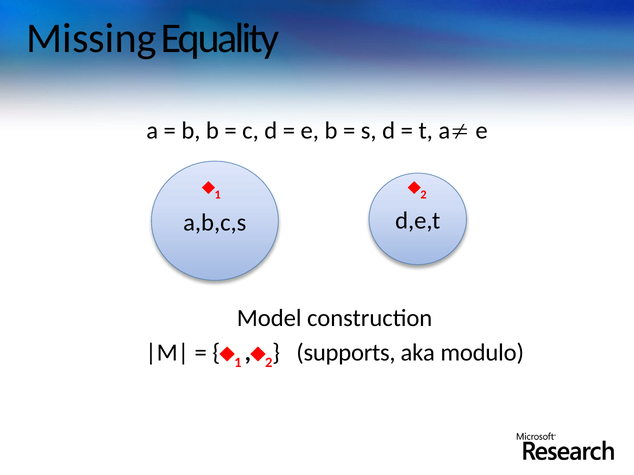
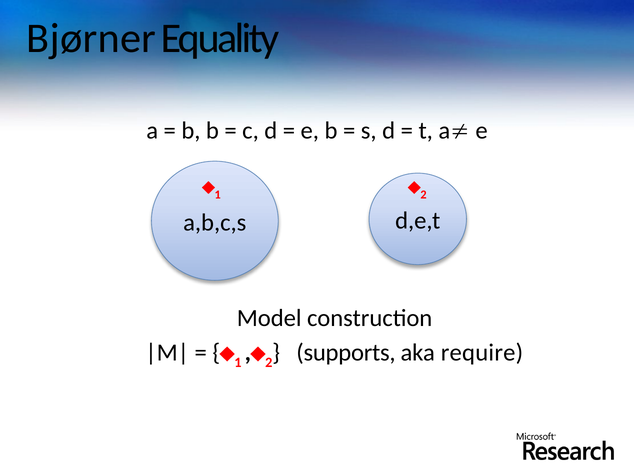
Missing: Missing -> Bjørner
modulo: modulo -> require
